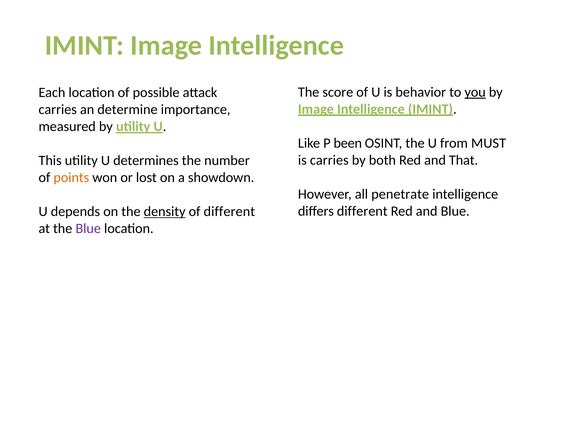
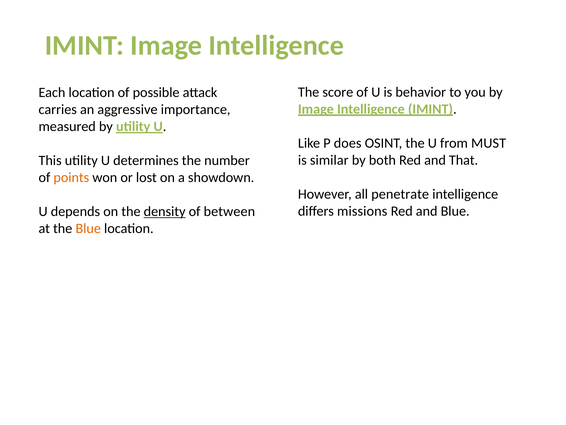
you underline: present -> none
determine: determine -> aggressive
been: been -> does
is carries: carries -> similar
differs different: different -> missions
of different: different -> between
Blue at (88, 228) colour: purple -> orange
